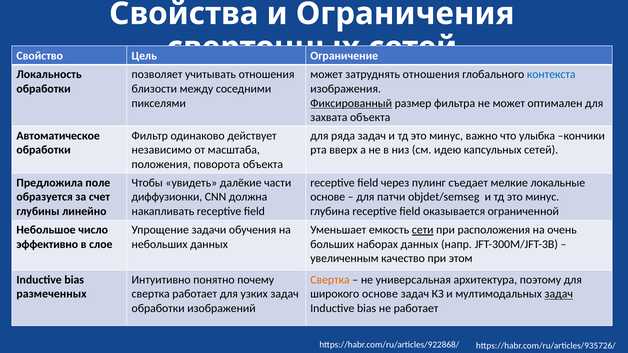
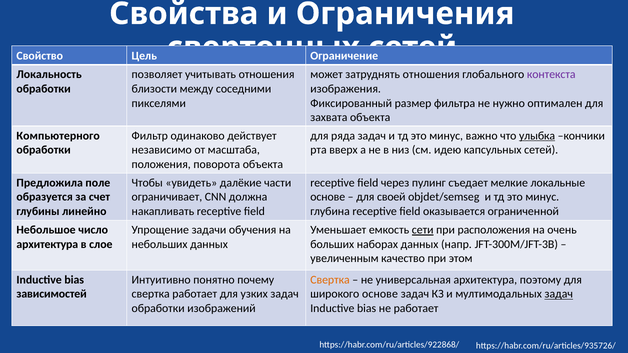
контекста colour: blue -> purple
Фиксированный underline: present -> none
не может: может -> нужно
Автоматическое: Автоматическое -> Компьютерного
улыбка underline: none -> present
диффузионки: диффузионки -> ограничивает
патчи: патчи -> своей
эффективно at (47, 244): эффективно -> архитектура
размеченных: размеченных -> зависимостей
